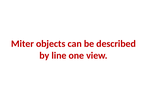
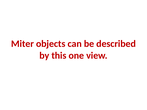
line: line -> this
